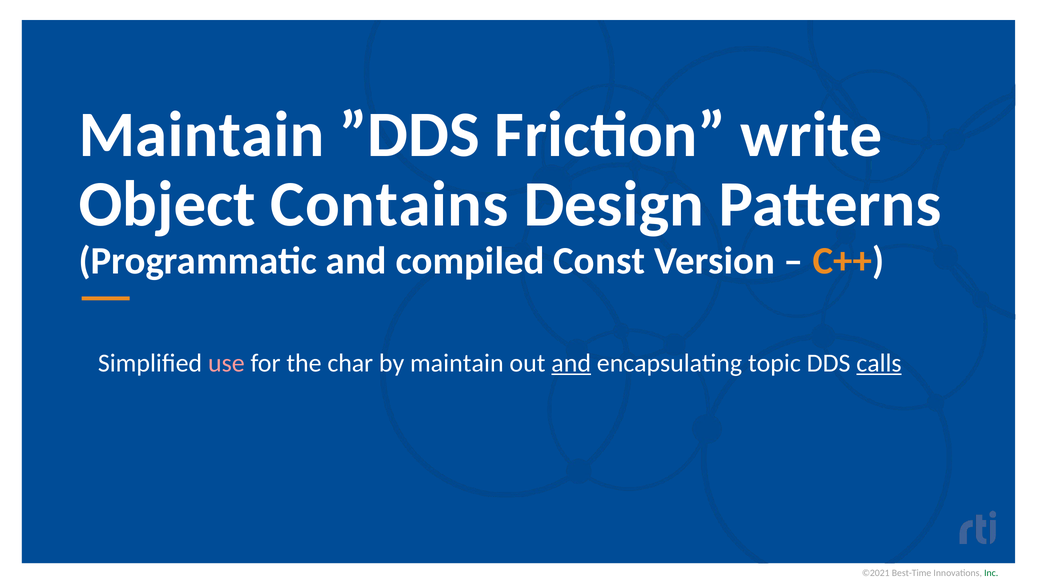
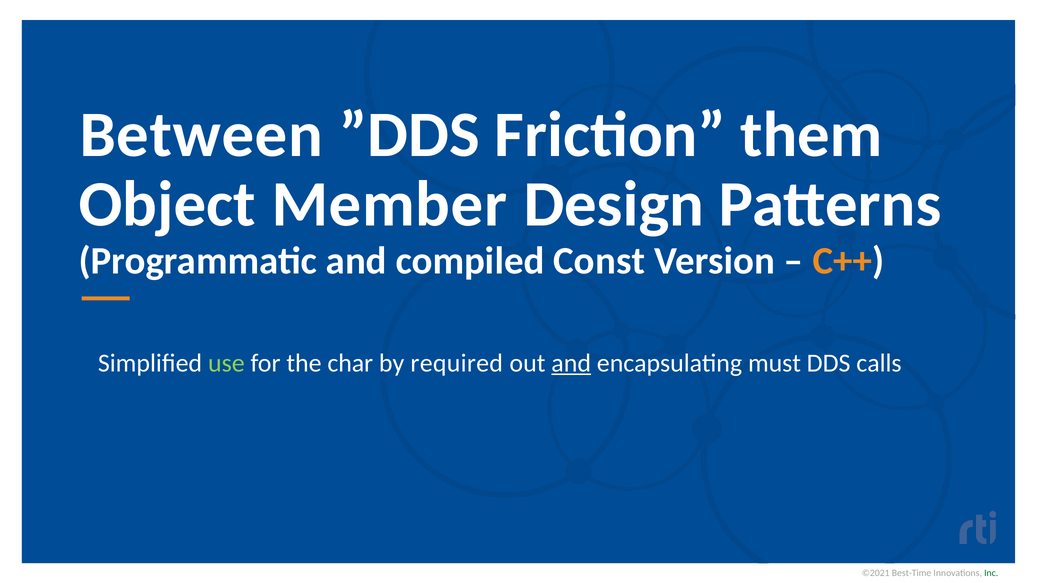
Maintain at (201, 135): Maintain -> Between
write: write -> them
Contains: Contains -> Member
use colour: pink -> light green
by maintain: maintain -> required
topic: topic -> must
calls underline: present -> none
